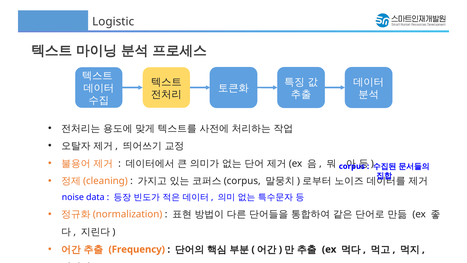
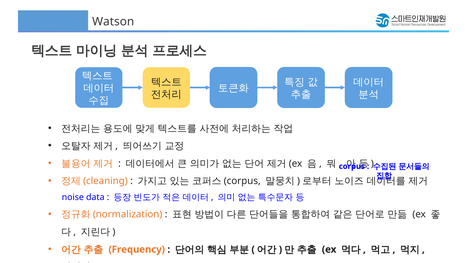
Logistic: Logistic -> Watson
